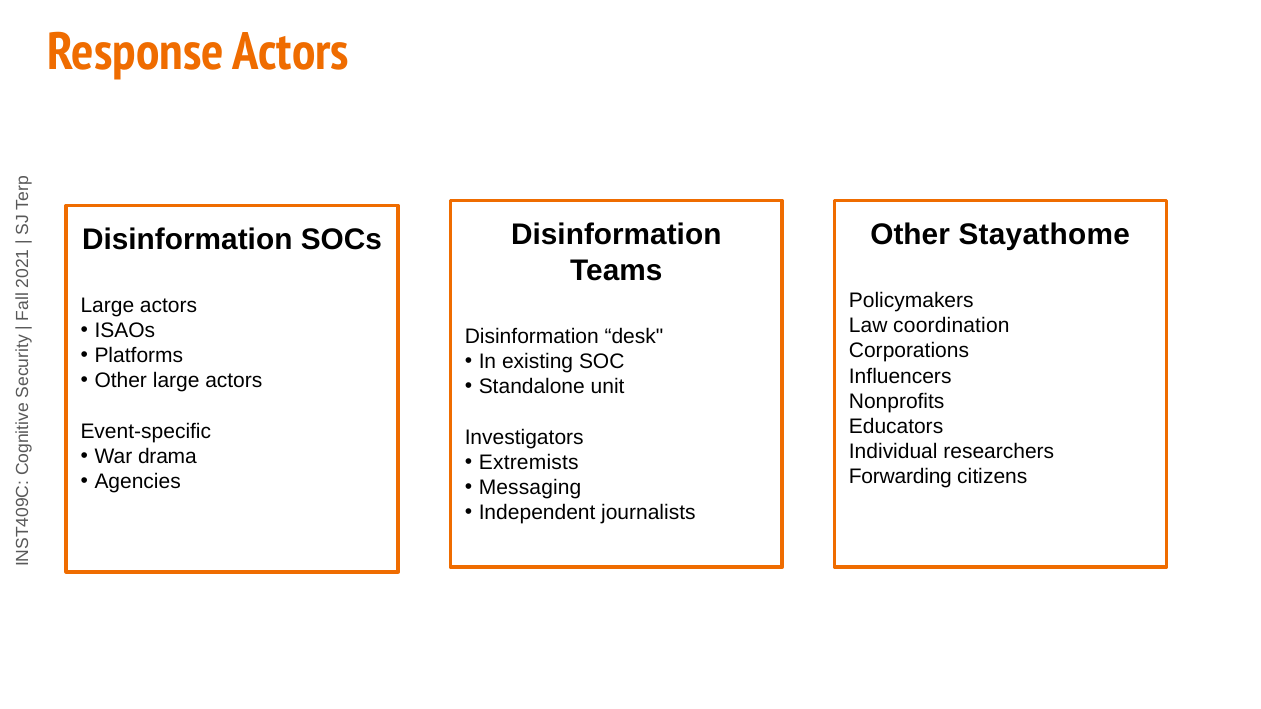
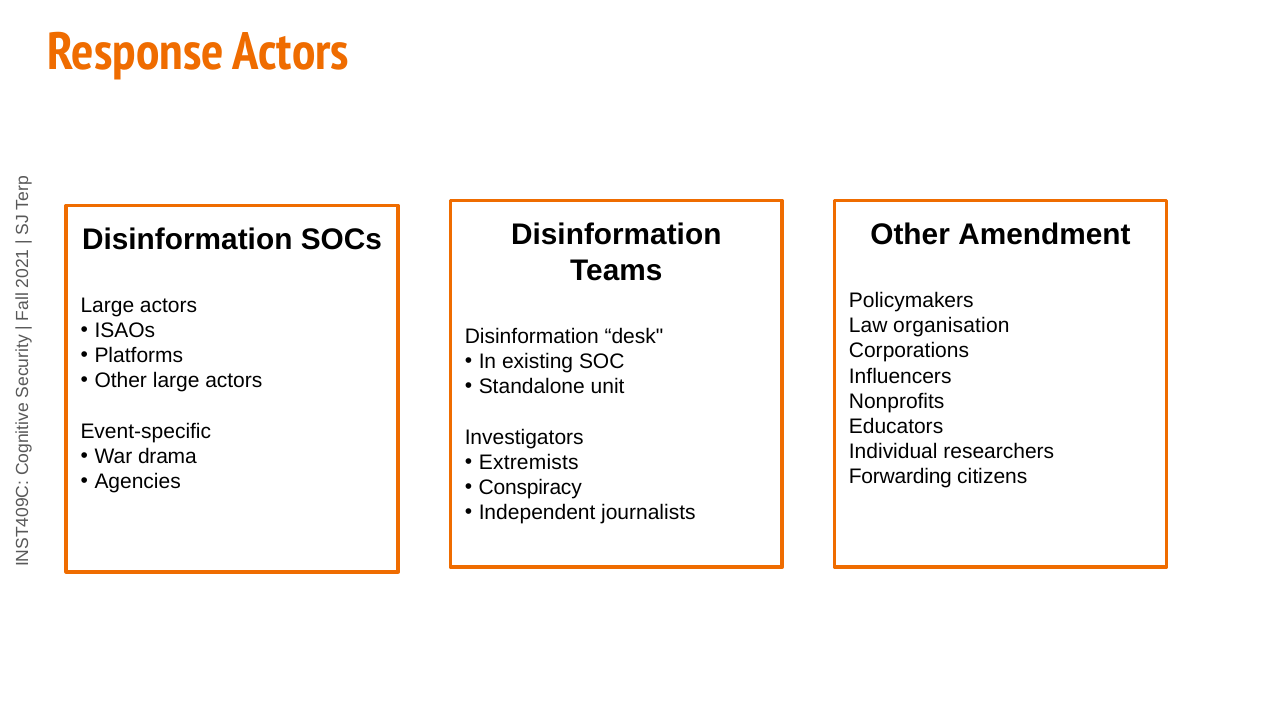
Stayathome: Stayathome -> Amendment
coordination: coordination -> organisation
Messaging: Messaging -> Conspiracy
